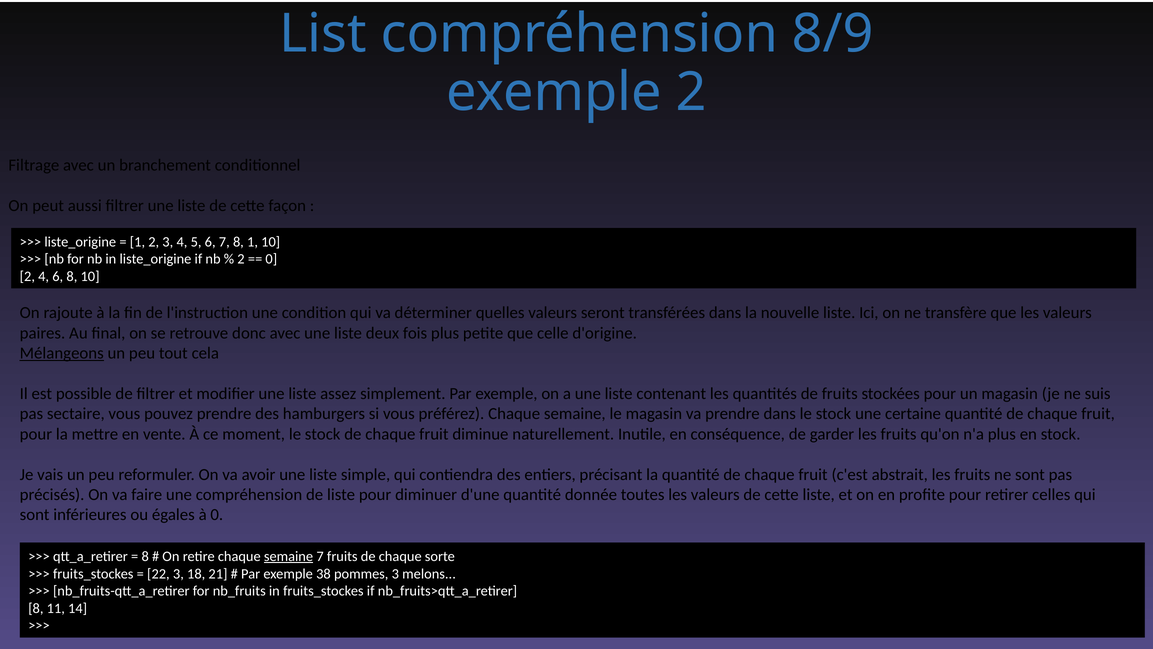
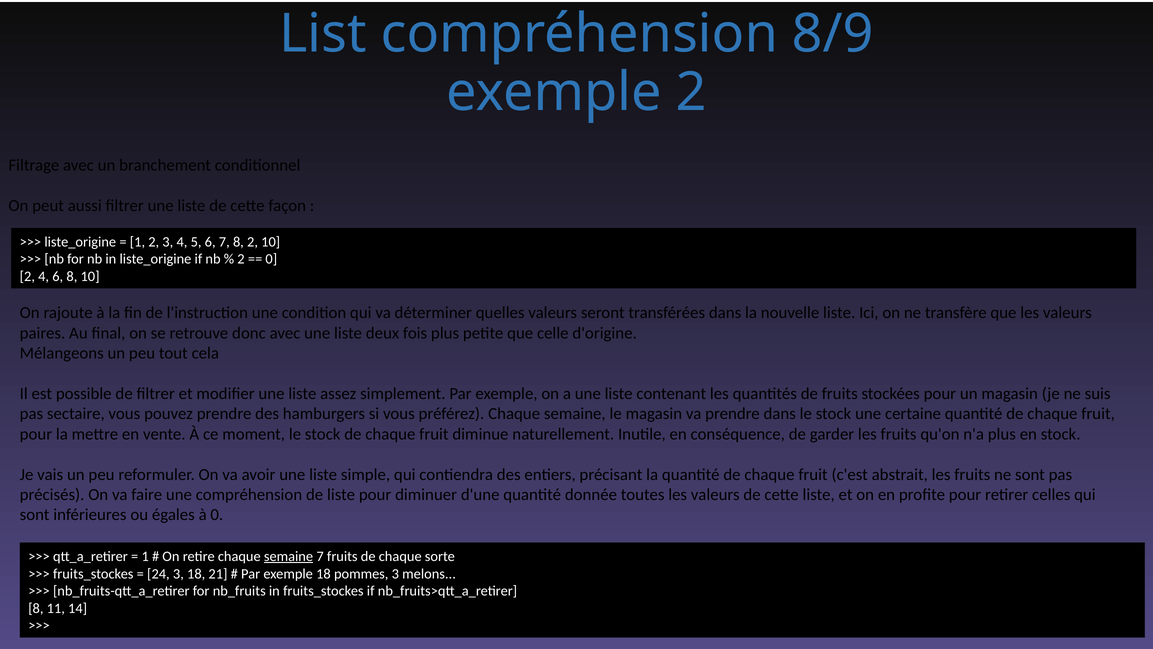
8 1: 1 -> 2
Mélangeons underline: present -> none
8 at (145, 556): 8 -> 1
22: 22 -> 24
exemple 38: 38 -> 18
